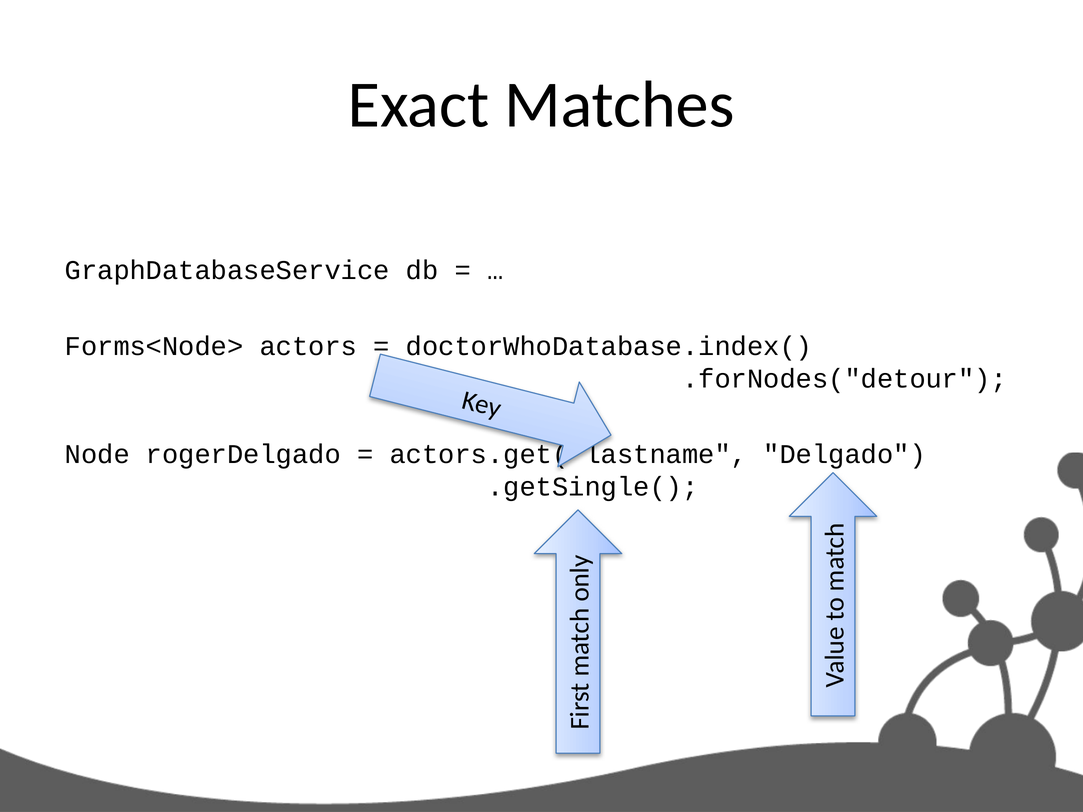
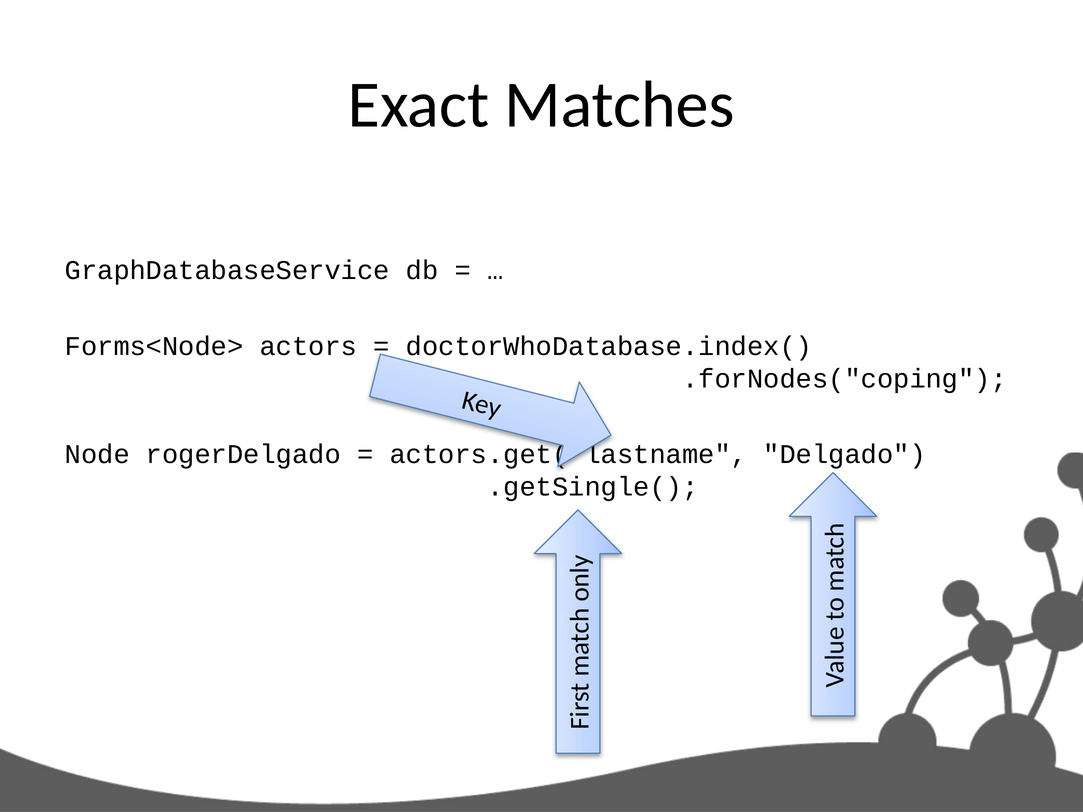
.forNodes("detour: .forNodes("detour -> .forNodes("coping
